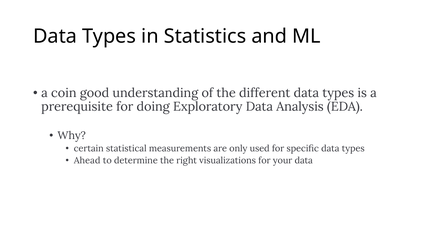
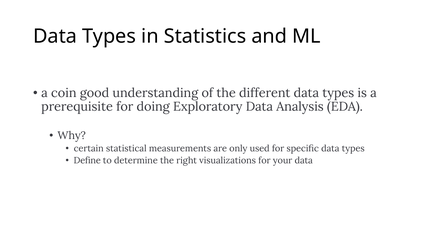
Ahead: Ahead -> Define
